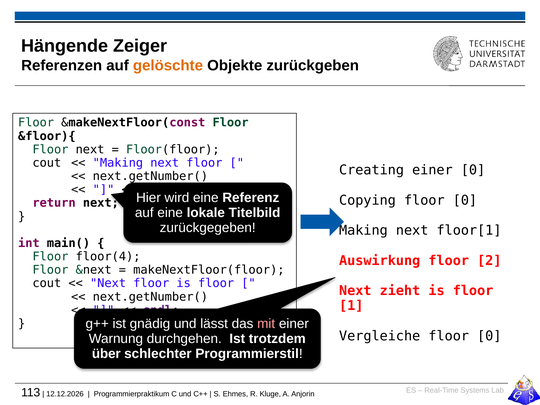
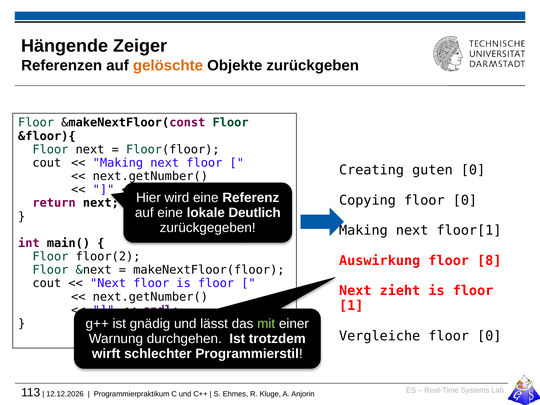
Creating einer: einer -> guten
Titelbild: Titelbild -> Deutlich
floor(4: floor(4 -> floor(2
2: 2 -> 8
mit colour: pink -> light green
über: über -> wirft
